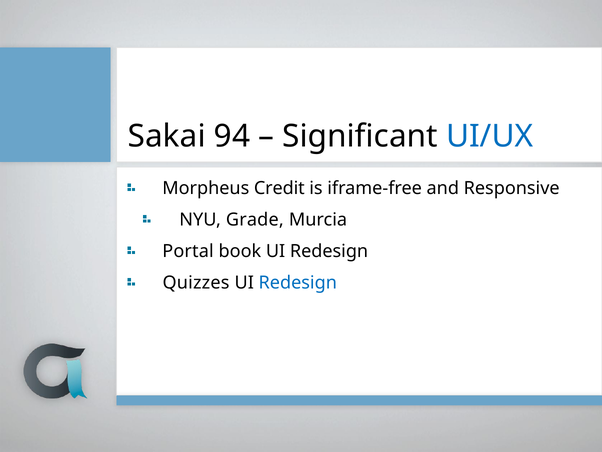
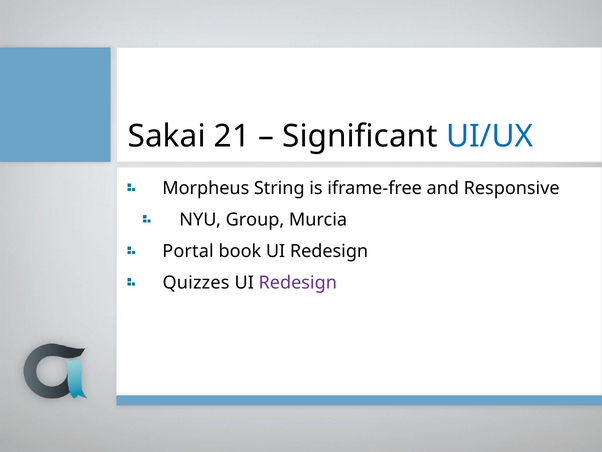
94: 94 -> 21
Credit: Credit -> String
Grade: Grade -> Group
Redesign at (298, 283) colour: blue -> purple
